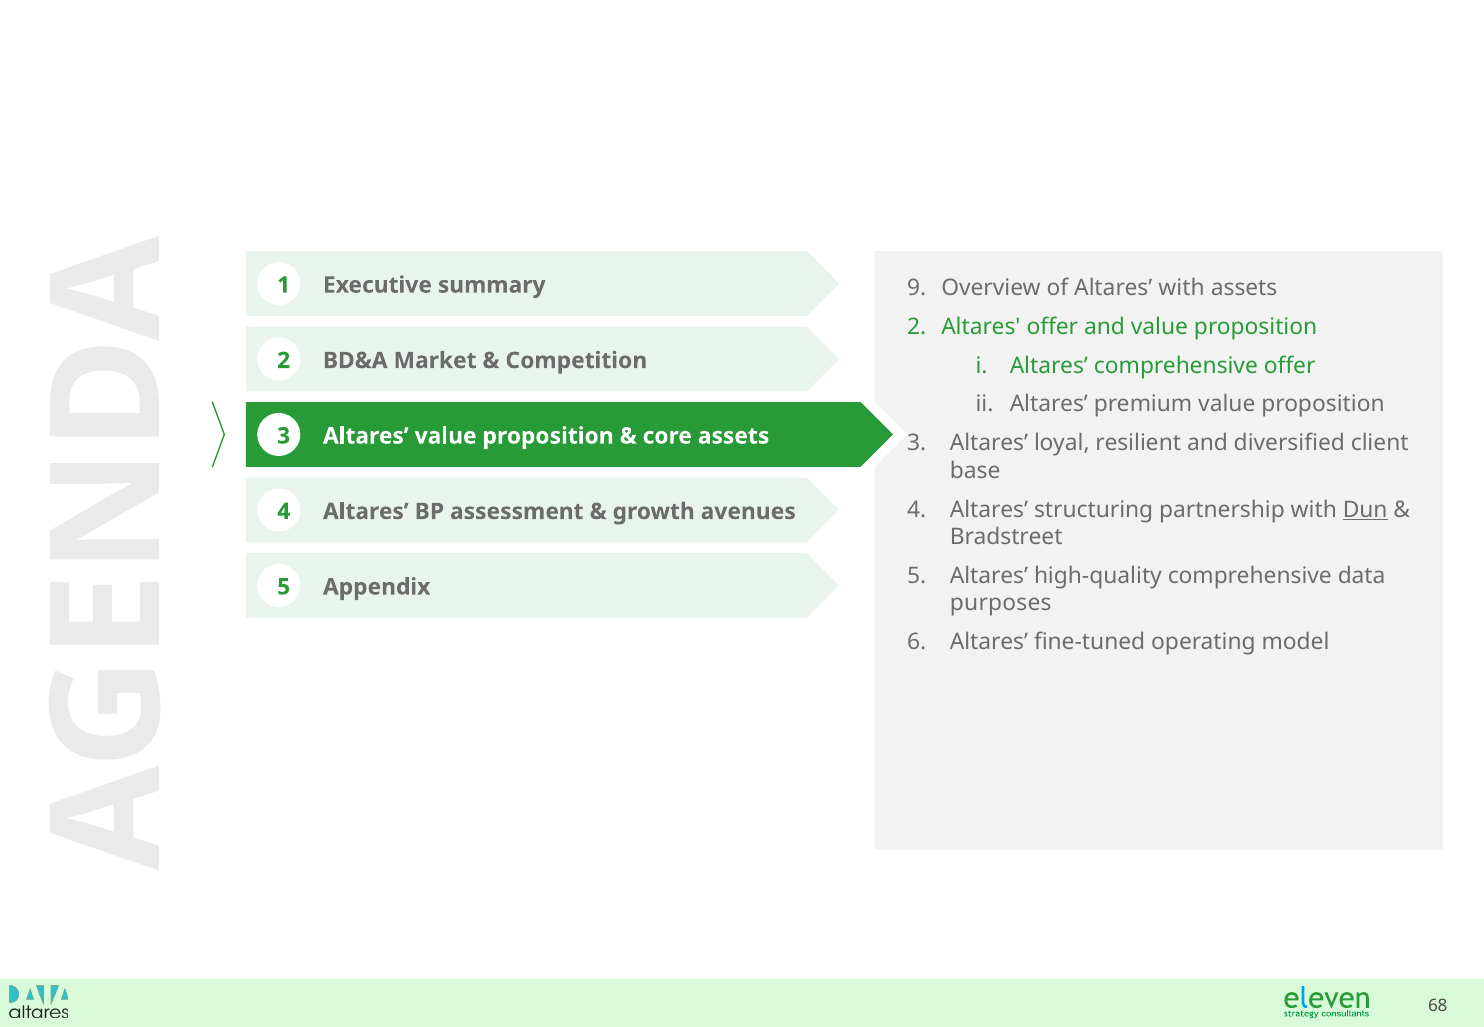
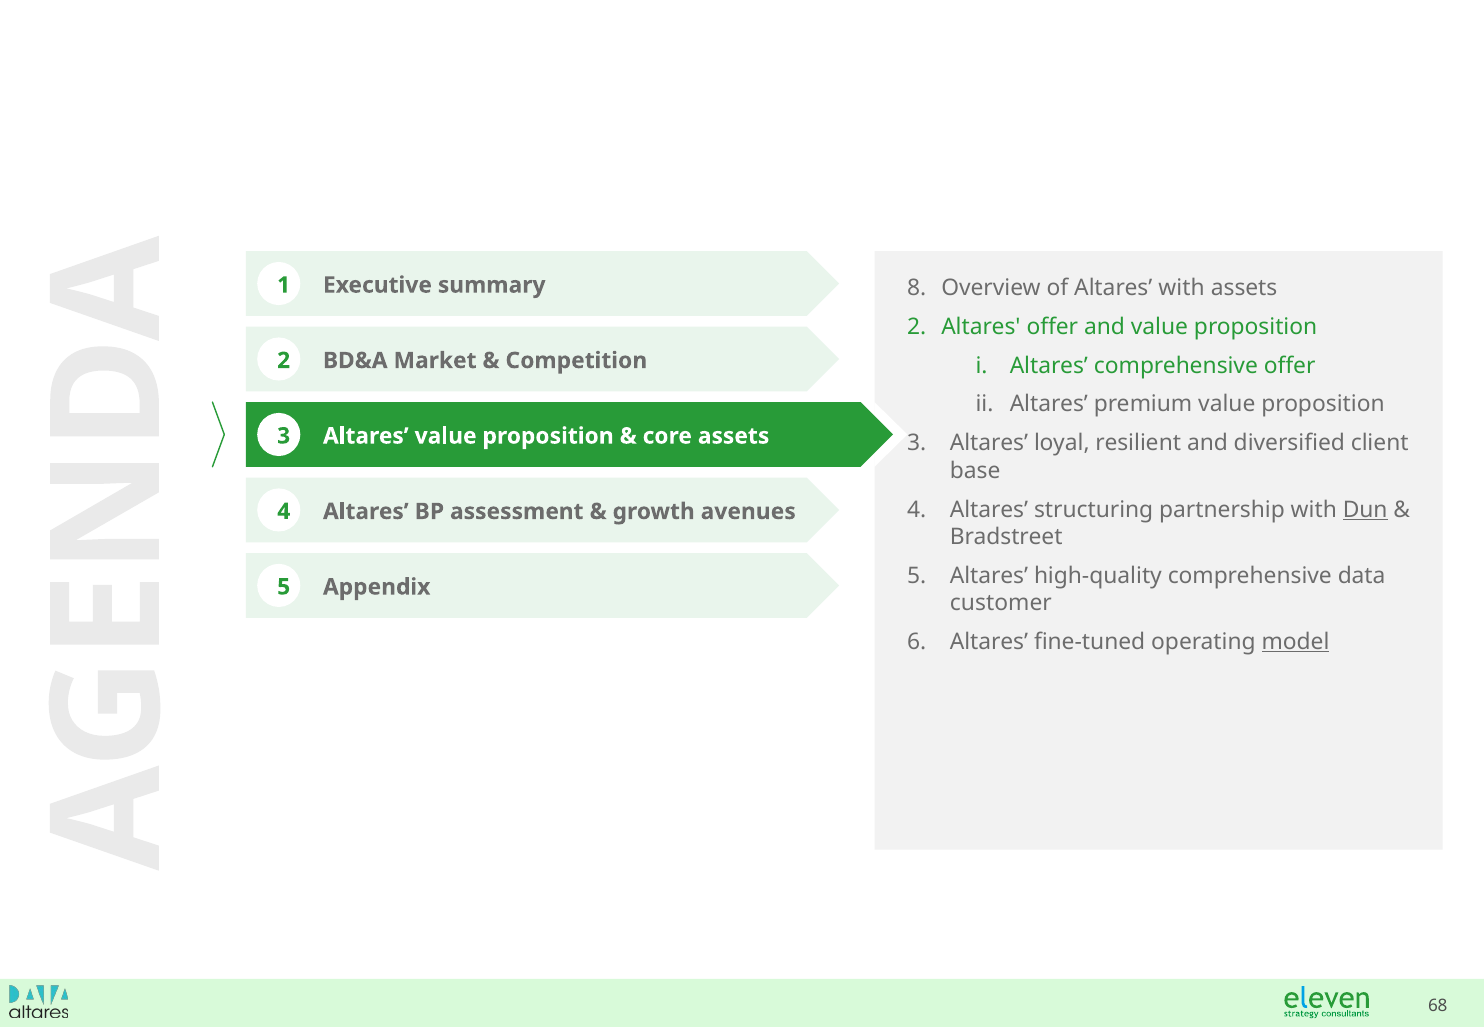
9: 9 -> 8
purposes: purposes -> customer
model underline: none -> present
